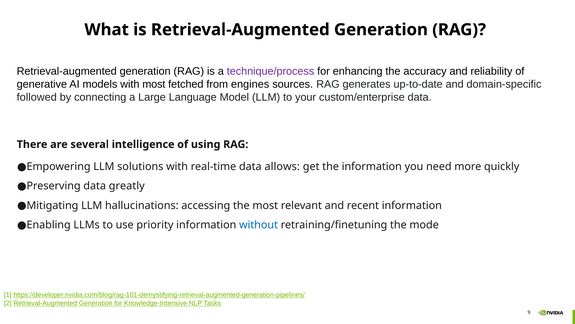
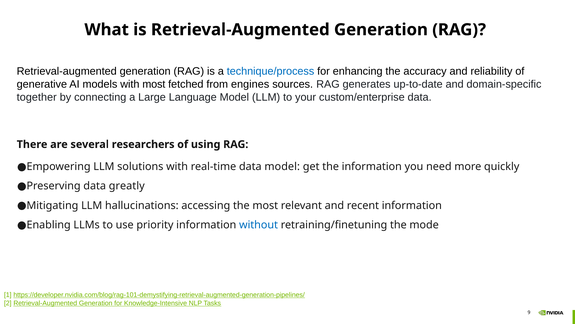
technique/process colour: purple -> blue
followed: followed -> together
intelligence: intelligence -> researchers
data allows: allows -> model
